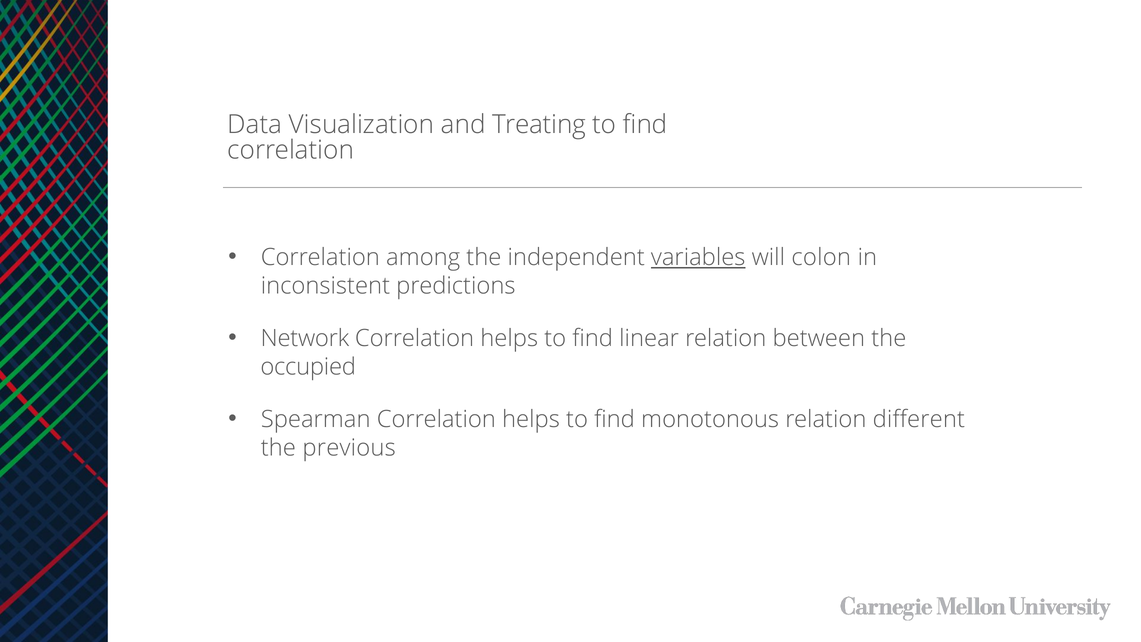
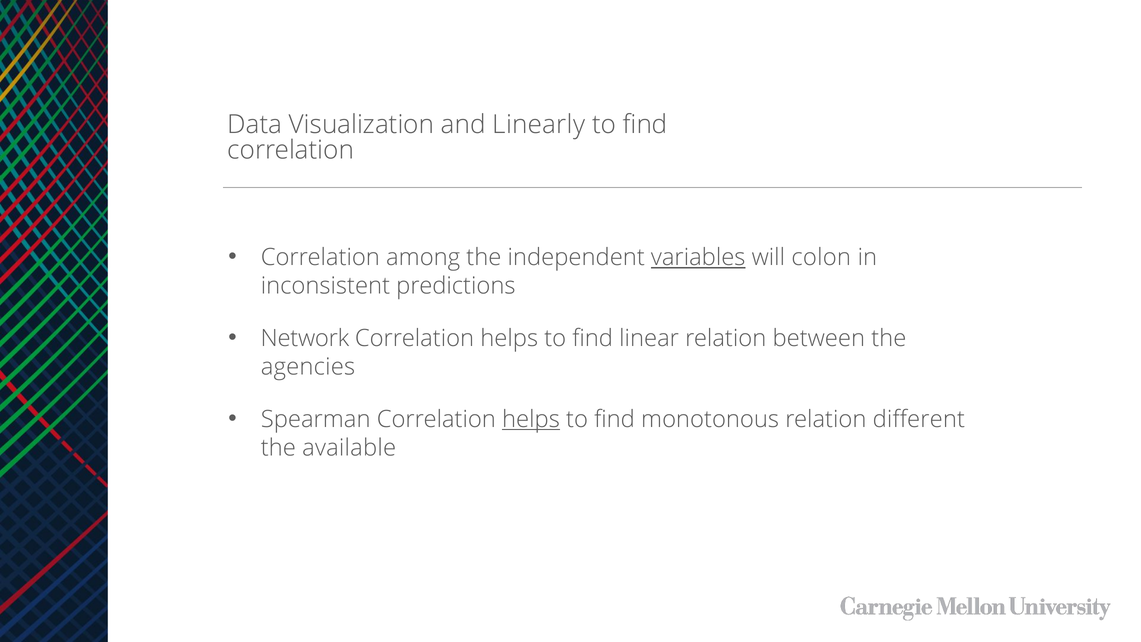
Treating: Treating -> Linearly
occupied: occupied -> agencies
helps at (531, 419) underline: none -> present
previous: previous -> available
